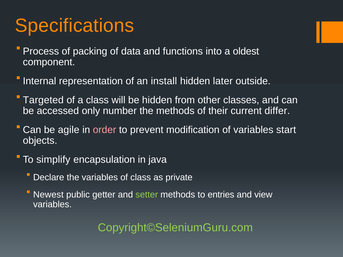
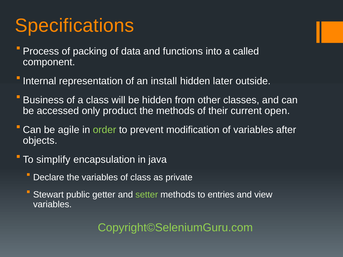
oldest: oldest -> called
Targeted: Targeted -> Business
number: number -> product
differ: differ -> open
order colour: pink -> light green
start: start -> after
Newest: Newest -> Stewart
